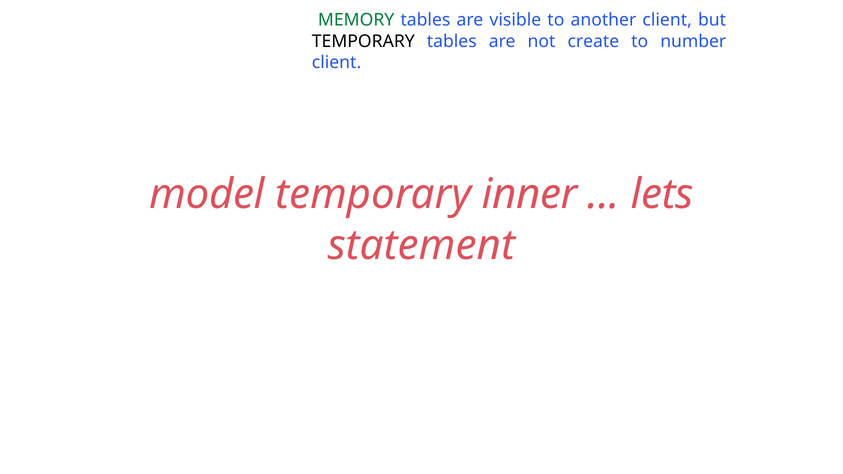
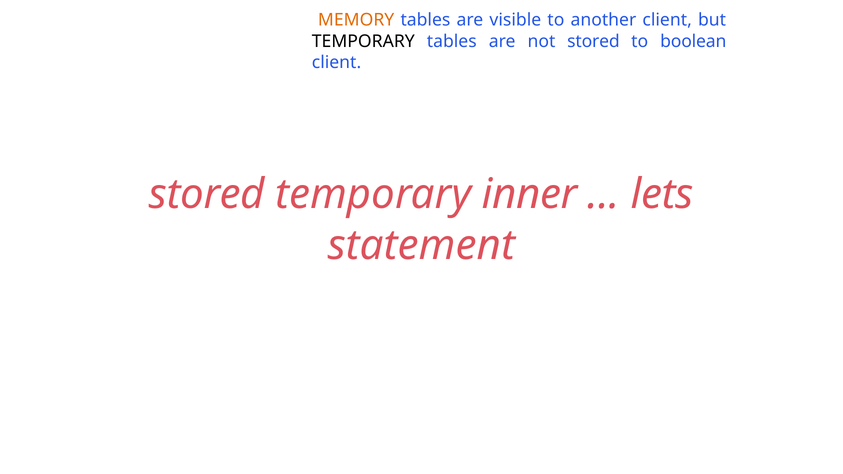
MEMORY colour: green -> orange
not create: create -> stored
number: number -> boolean
model at (207, 195): model -> stored
